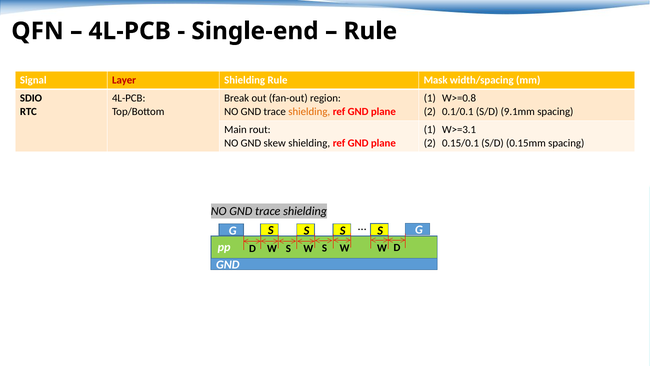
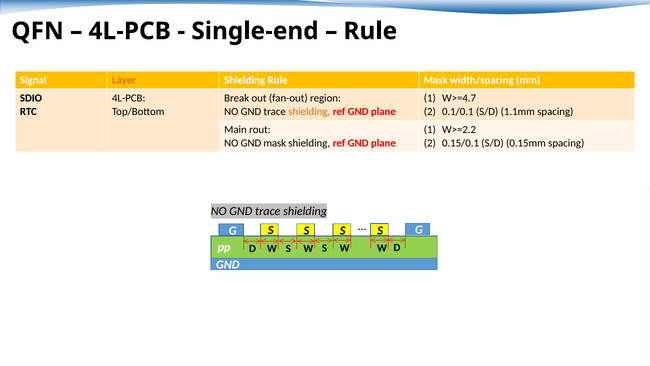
Layer colour: red -> orange
W>=0.8: W>=0.8 -> W>=4.7
9.1mm: 9.1mm -> 1.1mm
W>=3.1: W>=3.1 -> W>=2.2
GND skew: skew -> mask
